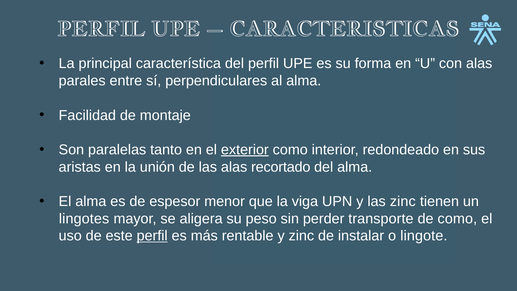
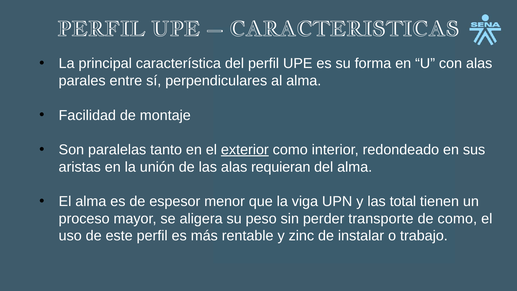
recortado: recortado -> requieran
las zinc: zinc -> total
lingotes: lingotes -> proceso
perfil at (152, 236) underline: present -> none
lingote: lingote -> trabajo
